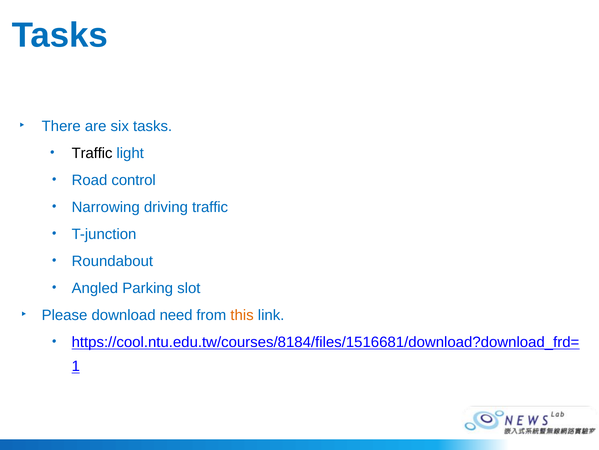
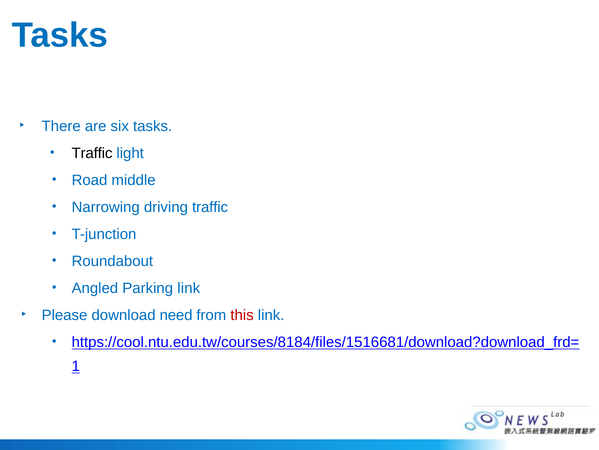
control: control -> middle
Parking slot: slot -> link
this colour: orange -> red
